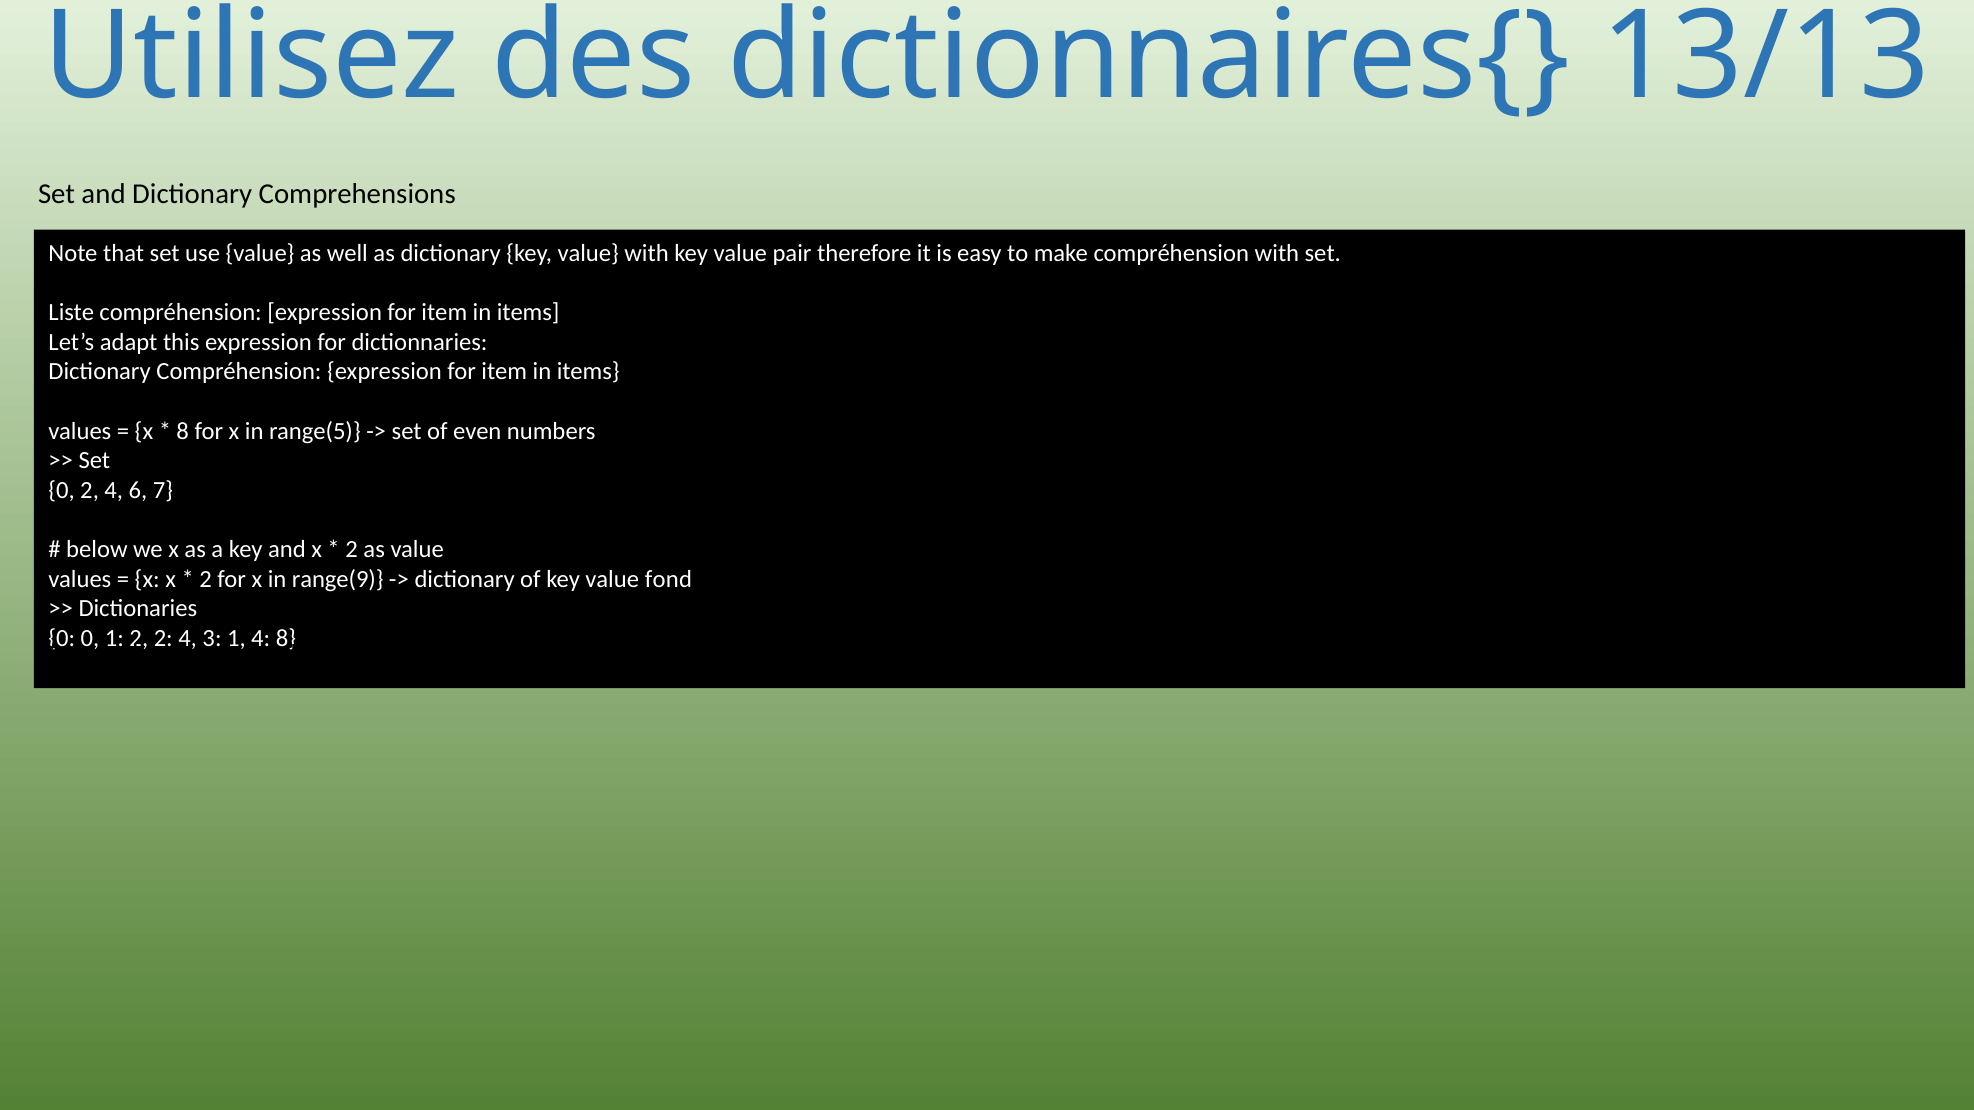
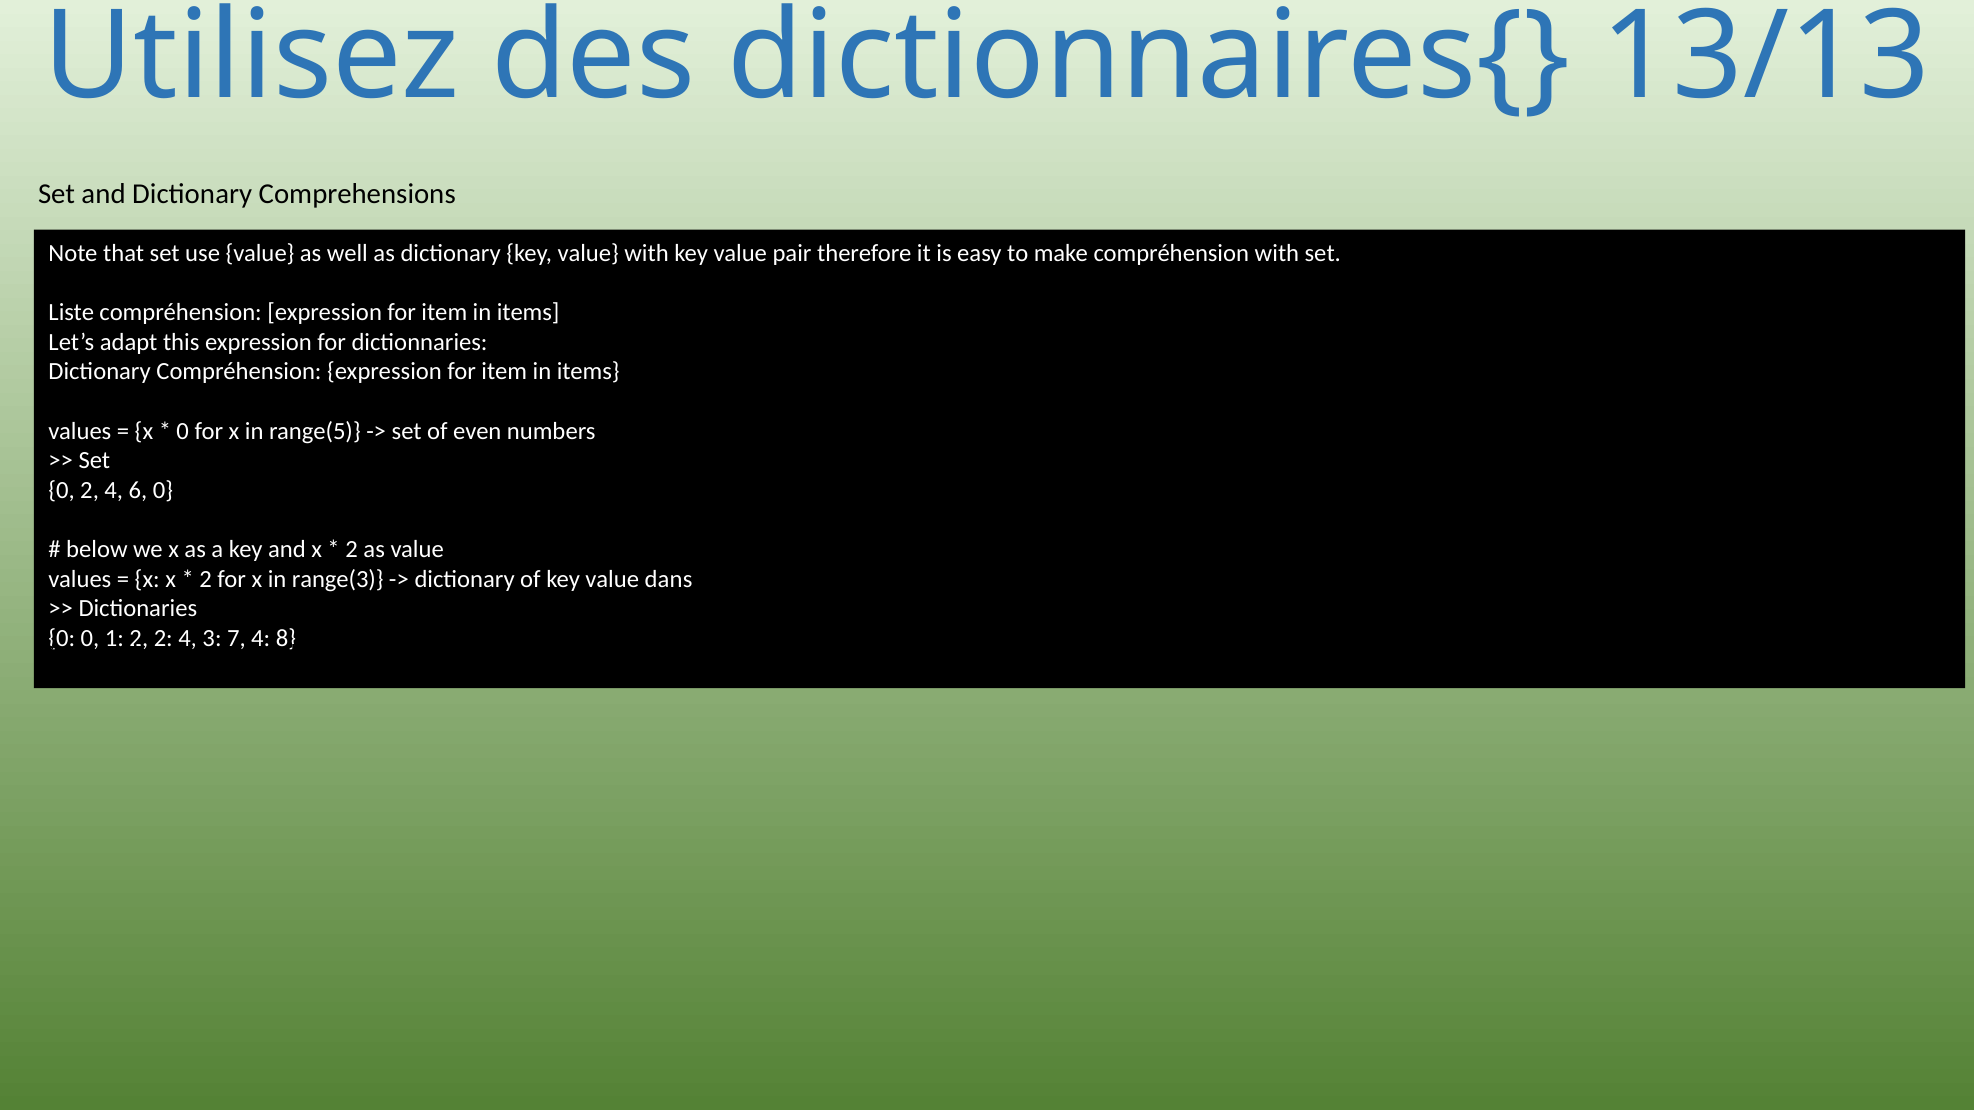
8 at (183, 431): 8 -> 0
6 7: 7 -> 0
range(9: range(9 -> range(3
fond: fond -> dans
1 at (236, 638): 1 -> 7
